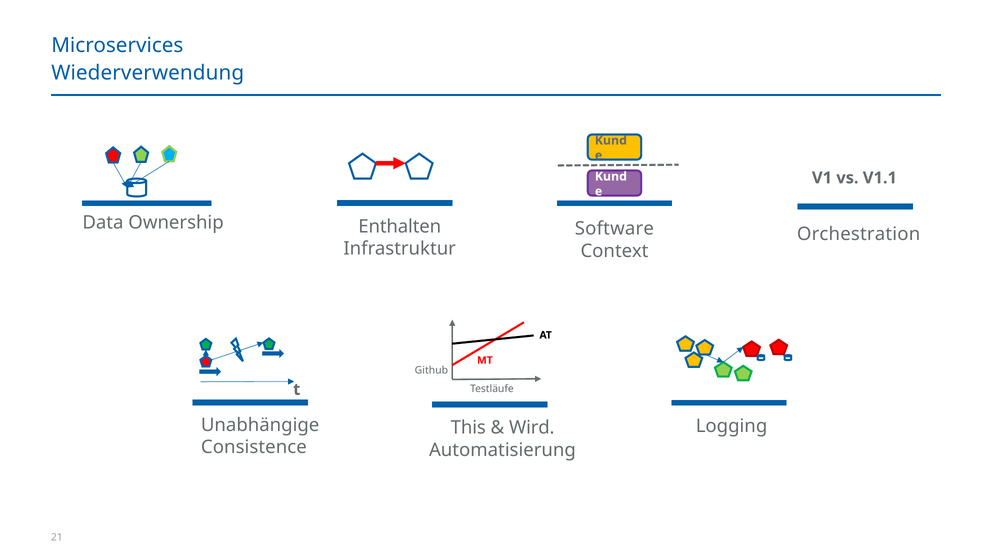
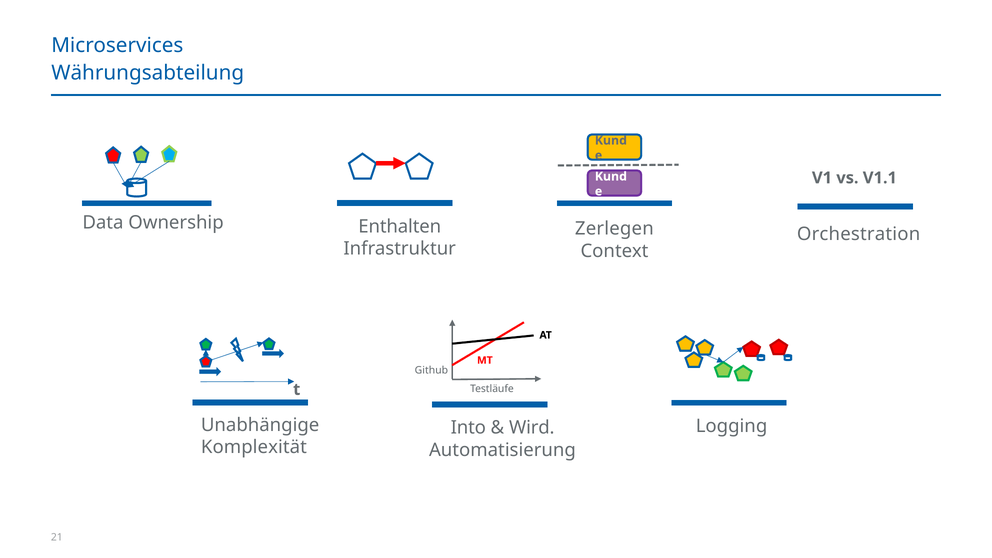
Wiederverwendung: Wiederverwendung -> Währungsabteilung
Software: Software -> Zerlegen
This: This -> Into
Consistence: Consistence -> Komplexität
